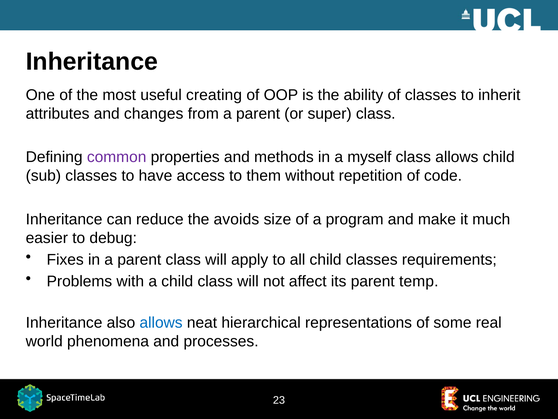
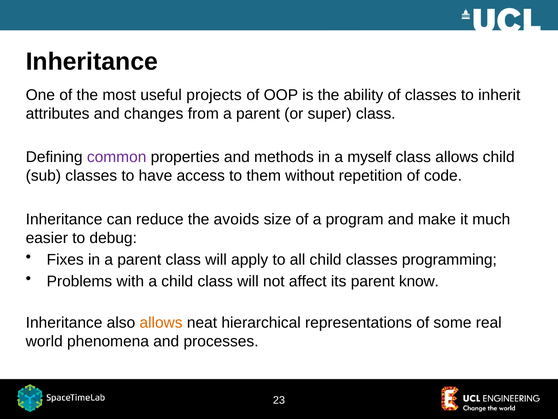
creating: creating -> projects
requirements: requirements -> programming
temp: temp -> know
allows at (161, 322) colour: blue -> orange
